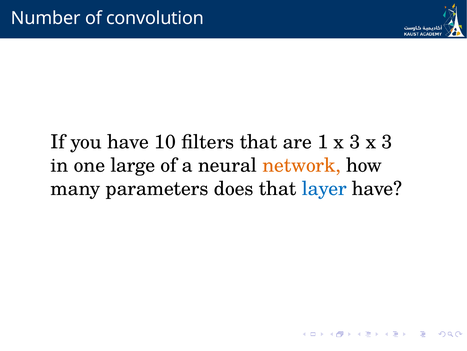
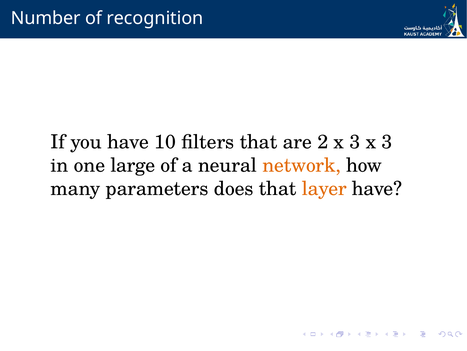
convolution: convolution -> recognition
1: 1 -> 2
layer colour: blue -> orange
